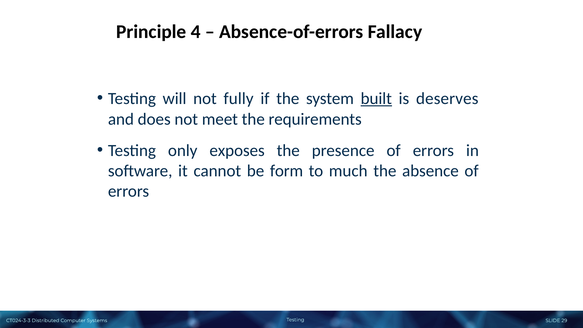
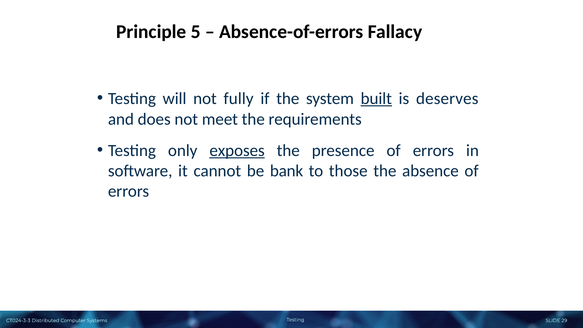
4: 4 -> 5
exposes underline: none -> present
form: form -> bank
much: much -> those
